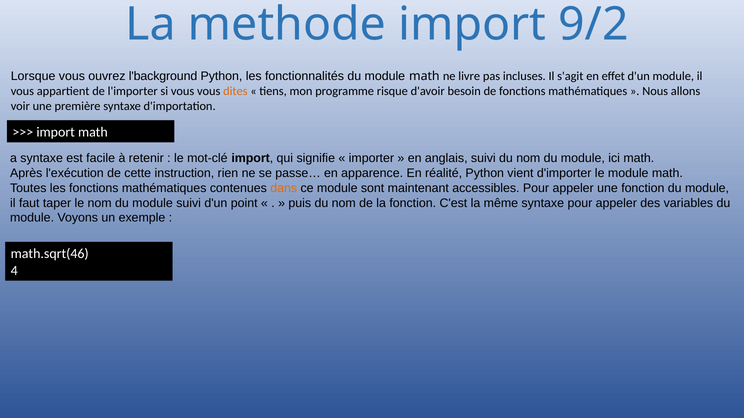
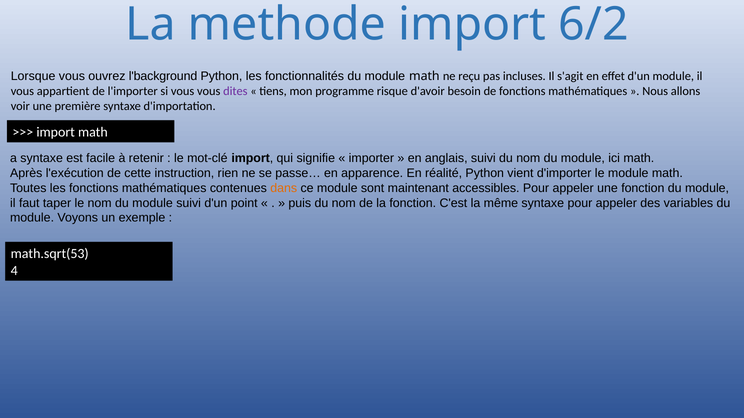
9/2: 9/2 -> 6/2
livre: livre -> reçu
dites colour: orange -> purple
math.sqrt(46: math.sqrt(46 -> math.sqrt(53
